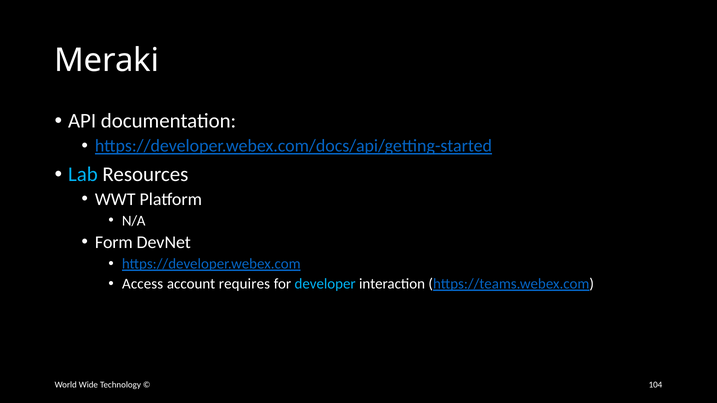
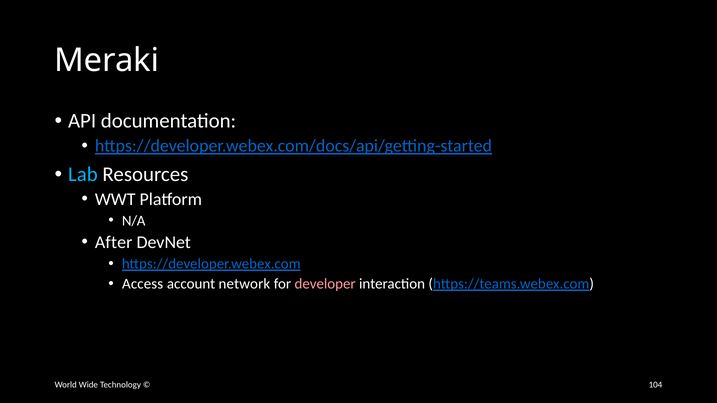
Form: Form -> After
requires: requires -> network
developer colour: light blue -> pink
